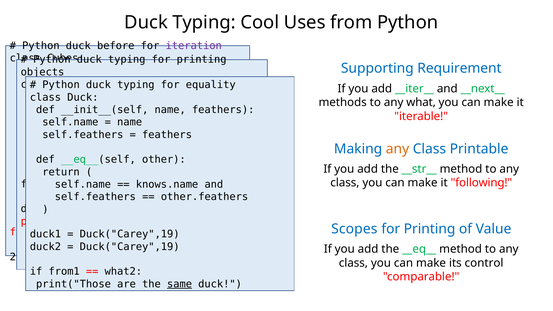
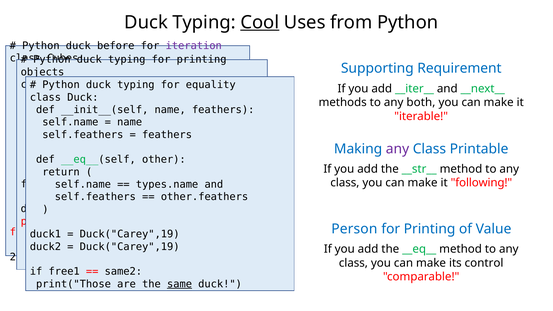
Cool underline: none -> present
what: what -> both
any at (397, 149) colour: orange -> purple
knows.name: knows.name -> types.name
Scopes: Scopes -> Person
from1: from1 -> free1
what2: what2 -> same2
